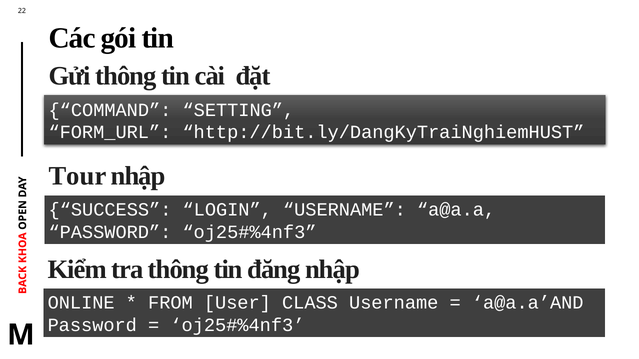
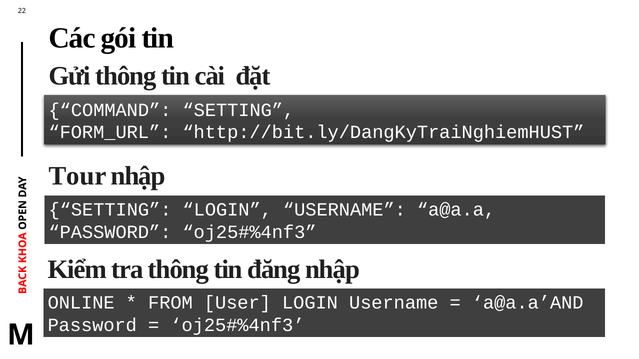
SUCCESS at (110, 210): SUCCESS -> SETTING
User CLASS: CLASS -> LOGIN
